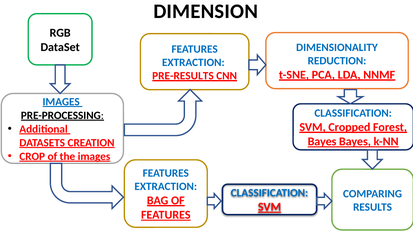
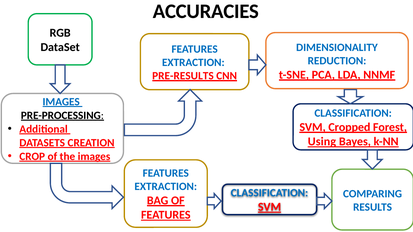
DIMENSION: DIMENSION -> ACCURACIES
Bayes at (322, 142): Bayes -> Using
